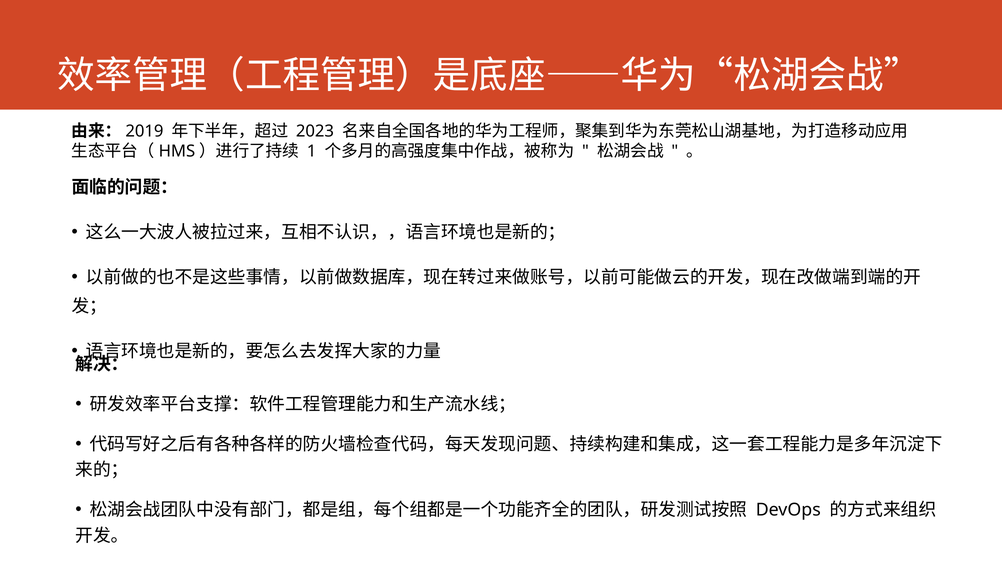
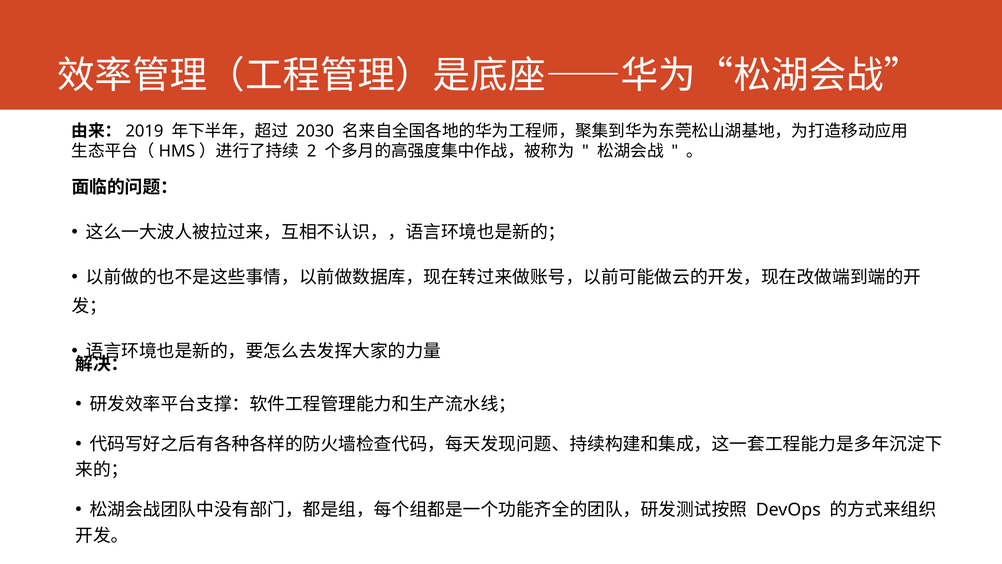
2023: 2023 -> 2030
1: 1 -> 2
